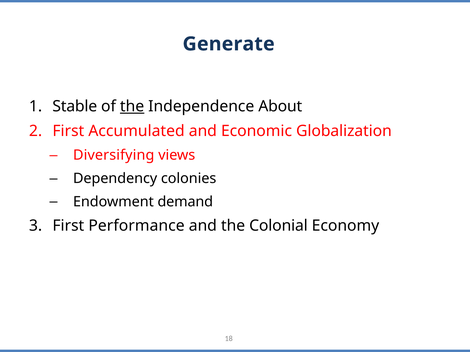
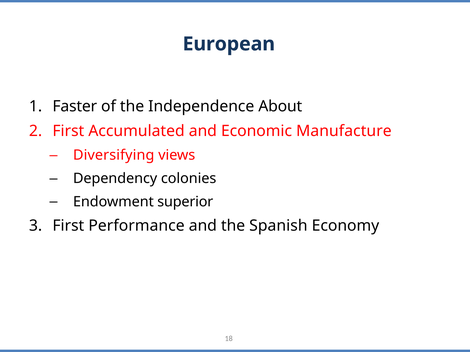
Generate: Generate -> European
Stable: Stable -> Faster
the at (132, 107) underline: present -> none
Globalization: Globalization -> Manufacture
demand: demand -> superior
Colonial: Colonial -> Spanish
